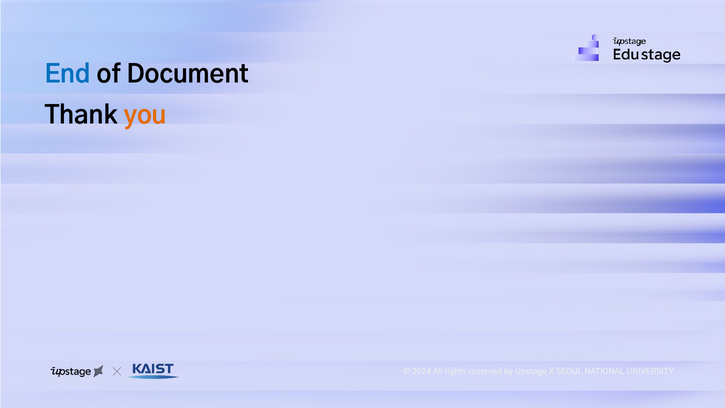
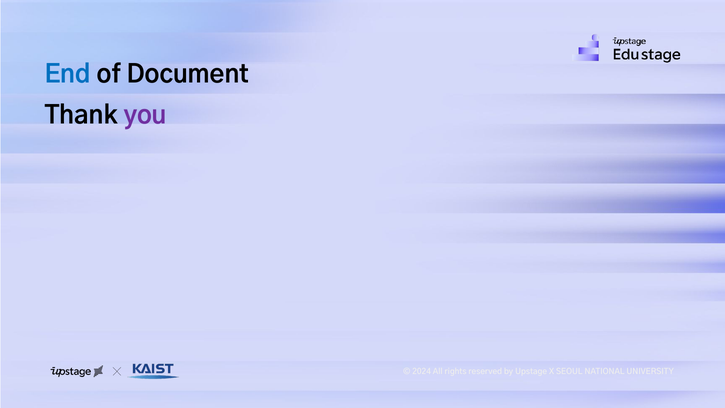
you colour: orange -> purple
